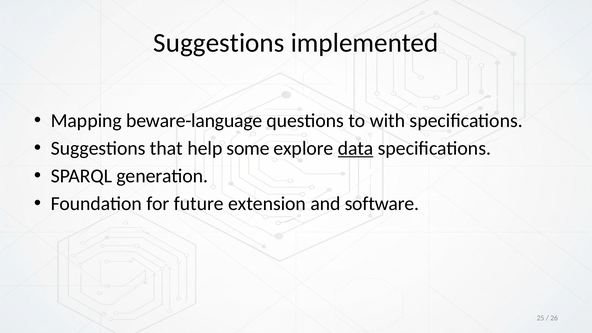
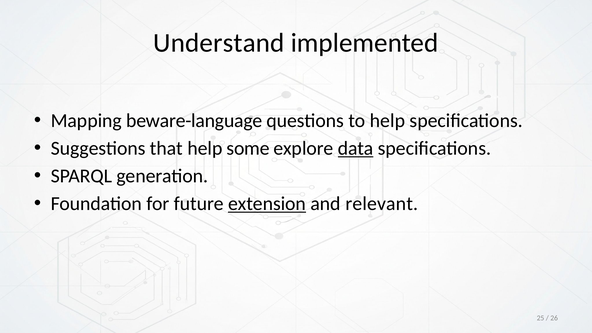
Suggestions at (219, 43): Suggestions -> Understand
to with: with -> help
extension underline: none -> present
software: software -> relevant
